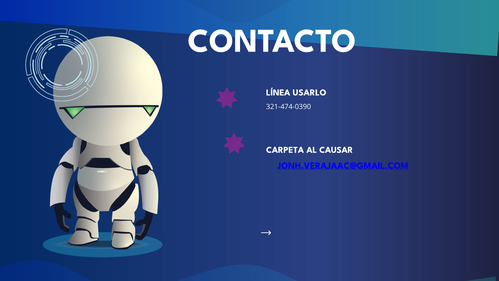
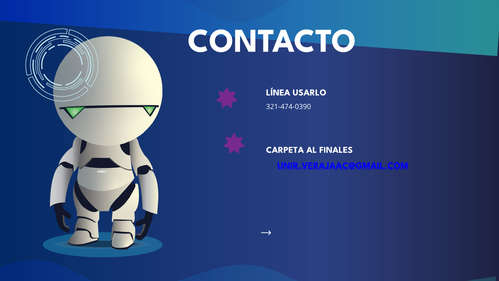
CAUSAR: CAUSAR -> FINALES
JONH.VERAJAAC@GMAIL.COM: JONH.VERAJAAC@GMAIL.COM -> UNIR.VERAJAAC@GMAIL.COM
